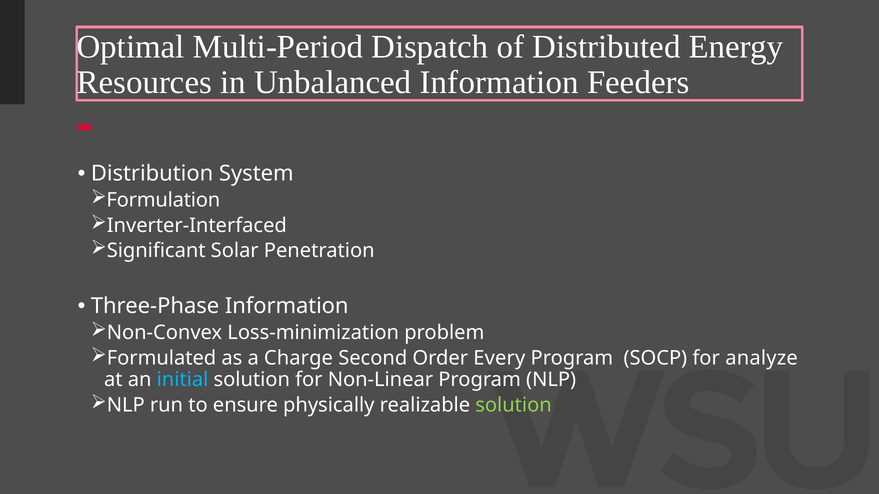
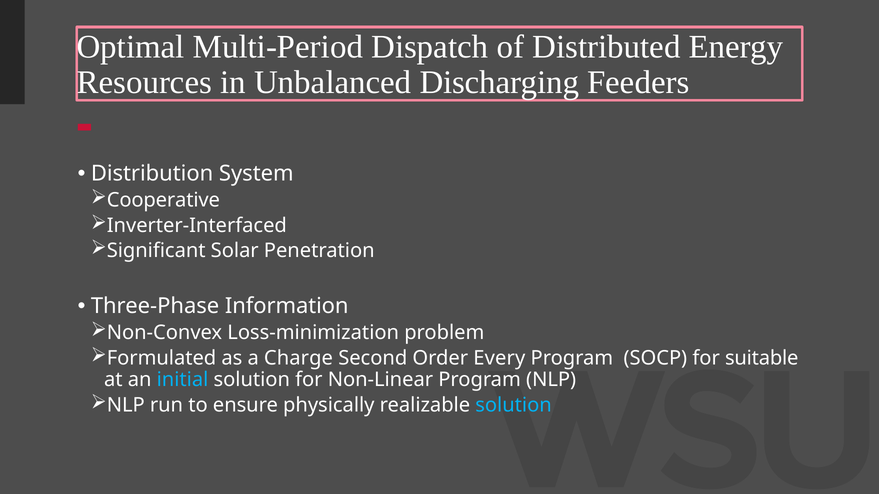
Unbalanced Information: Information -> Discharging
Formulation: Formulation -> Cooperative
analyze: analyze -> suitable
solution at (514, 405) colour: light green -> light blue
